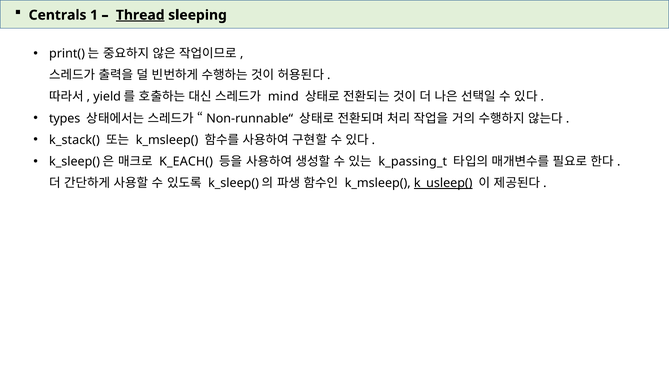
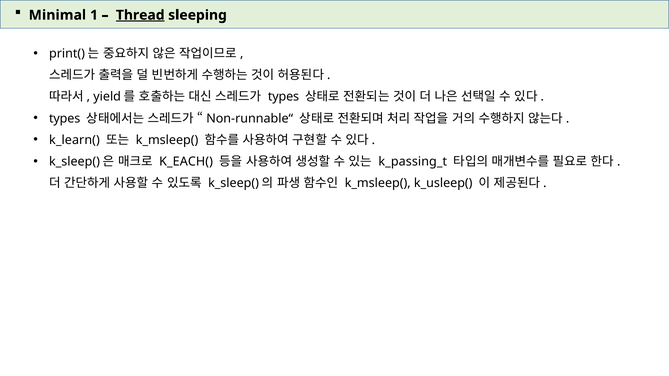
Centrals: Centrals -> Minimal
mind at (283, 97): mind -> types
k_stack(: k_stack( -> k_learn(
k_usleep( underline: present -> none
